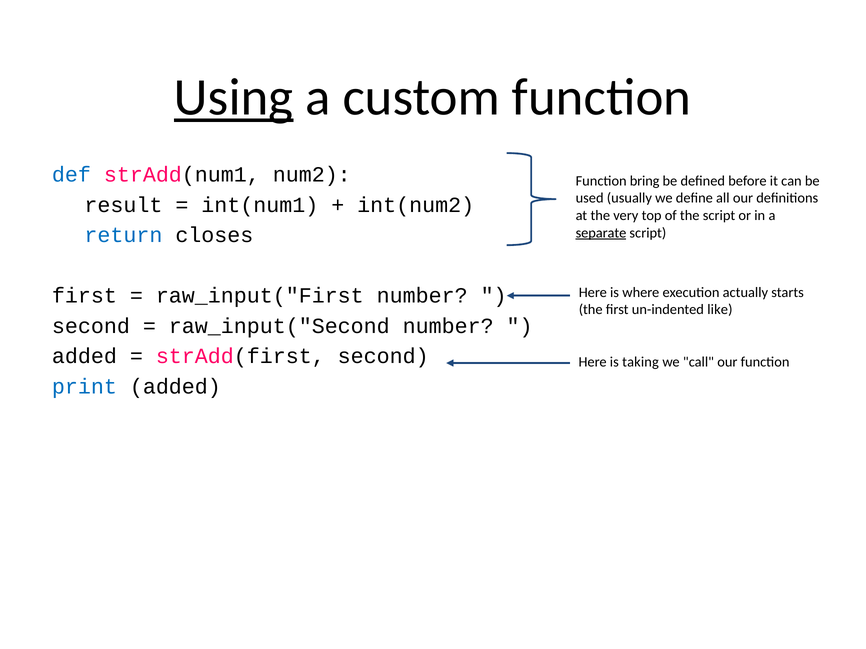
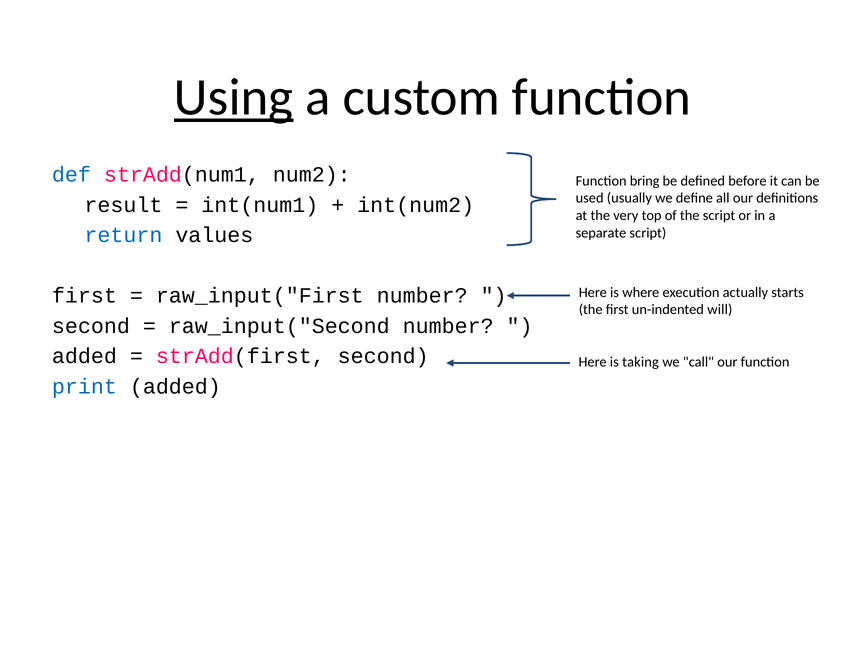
separate underline: present -> none
closes: closes -> values
like: like -> will
